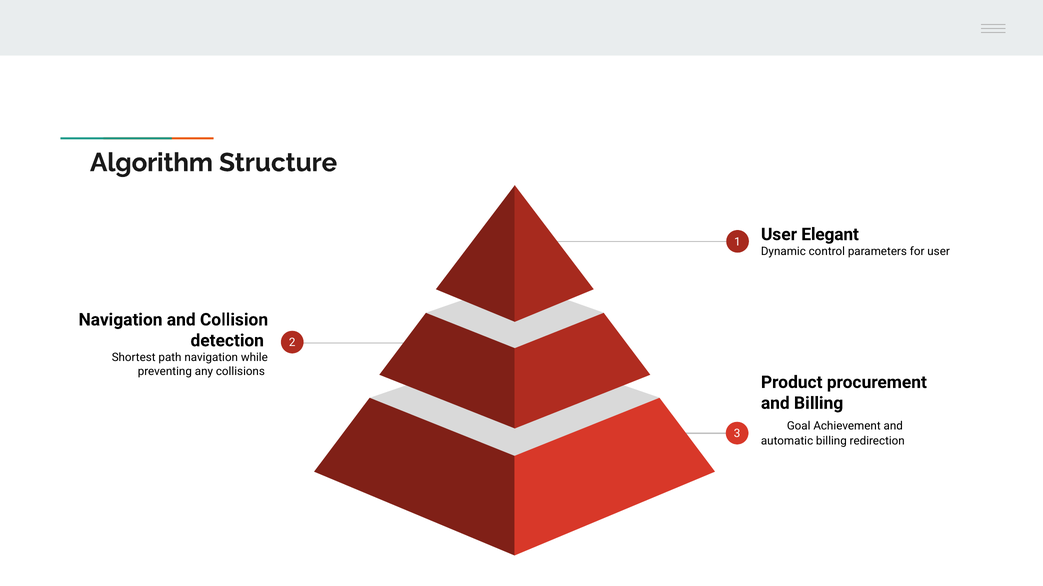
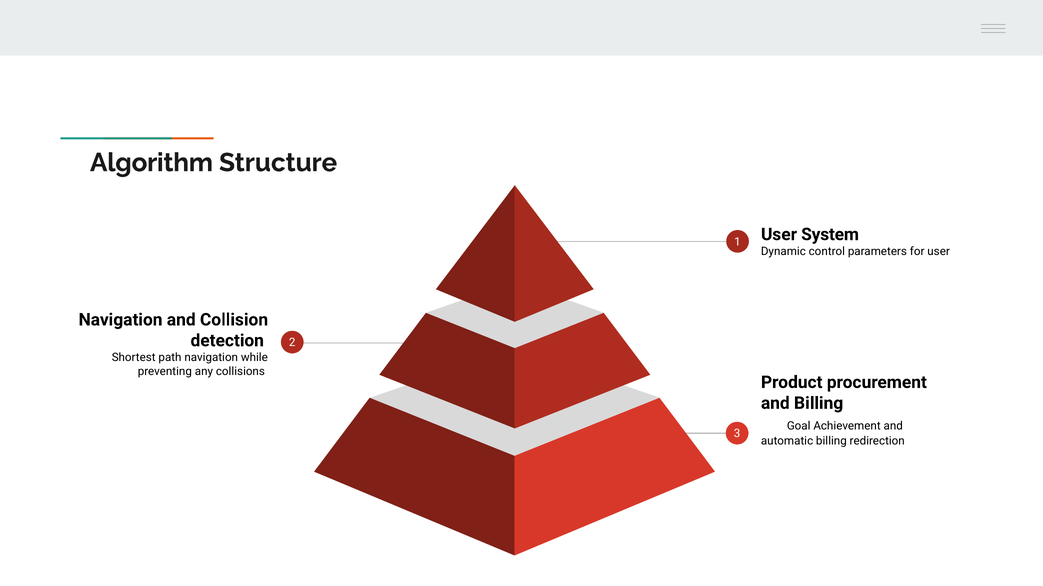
Elegant: Elegant -> System
